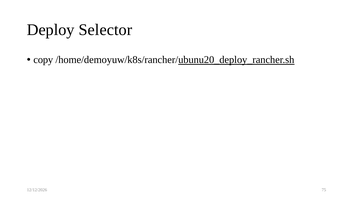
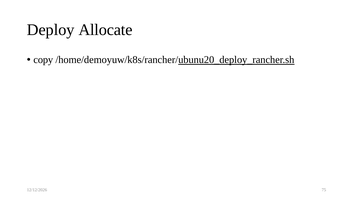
Selector: Selector -> Allocate
